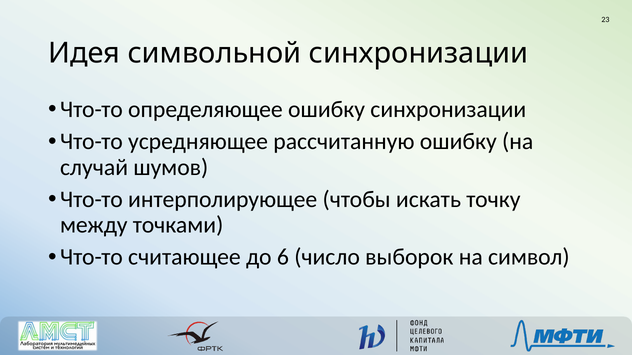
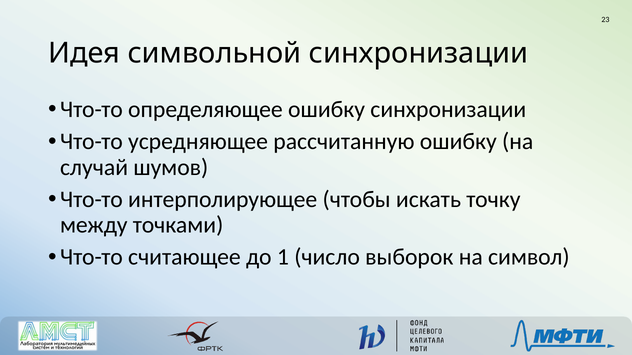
6: 6 -> 1
